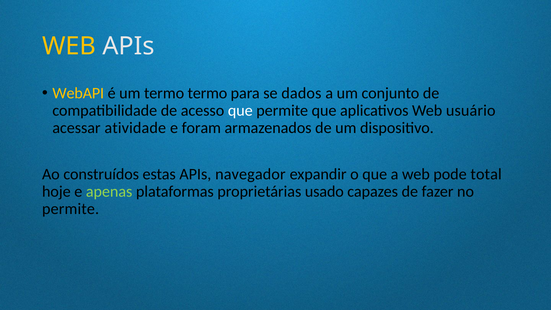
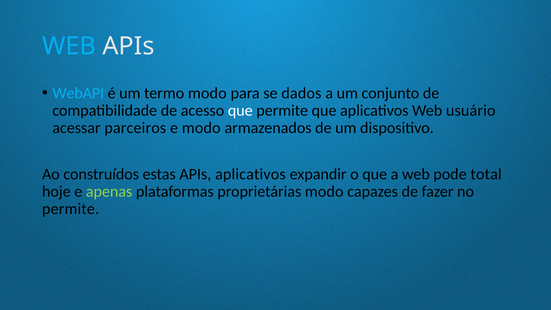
WEB at (69, 46) colour: yellow -> light blue
WebAPI colour: yellow -> light blue
termo termo: termo -> modo
atividade: atividade -> parceiros
e foram: foram -> modo
APIs navegador: navegador -> aplicativos
proprietárias usado: usado -> modo
